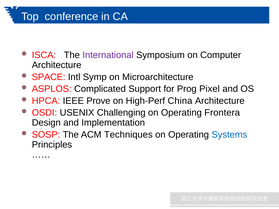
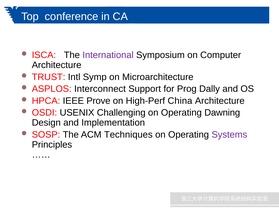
SPACE: SPACE -> TRUST
Complicated: Complicated -> Interconnect
Pixel: Pixel -> Dally
Frontera: Frontera -> Dawning
Systems colour: blue -> purple
